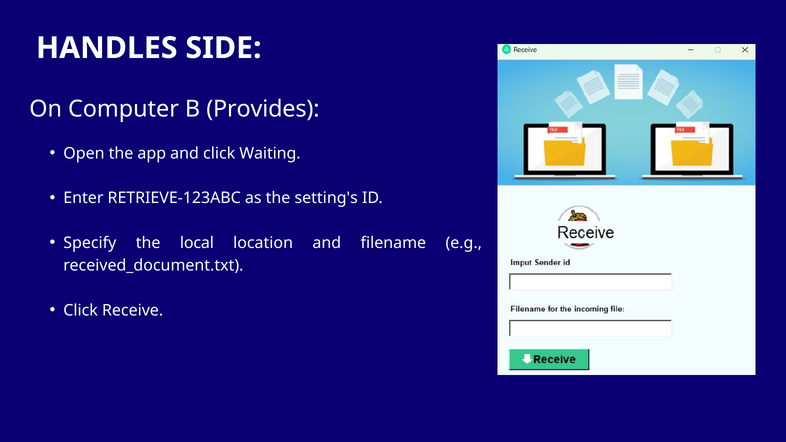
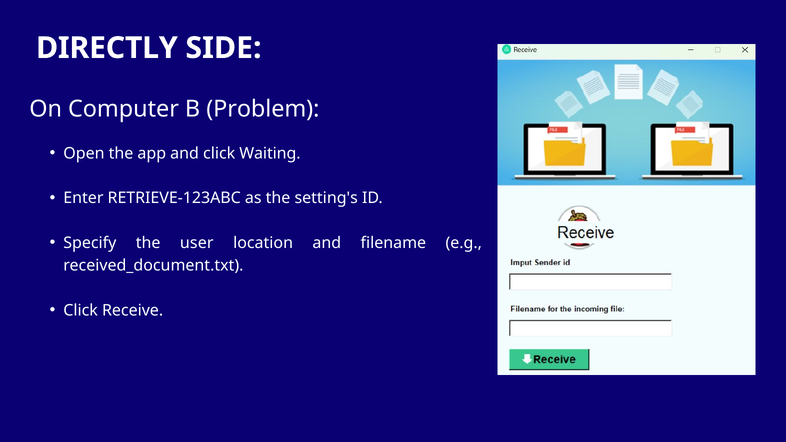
HANDLES: HANDLES -> DIRECTLY
Provides: Provides -> Problem
local: local -> user
